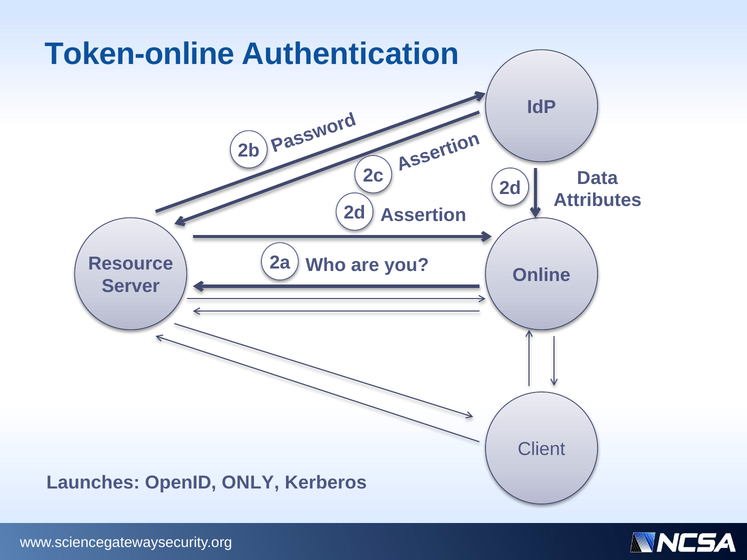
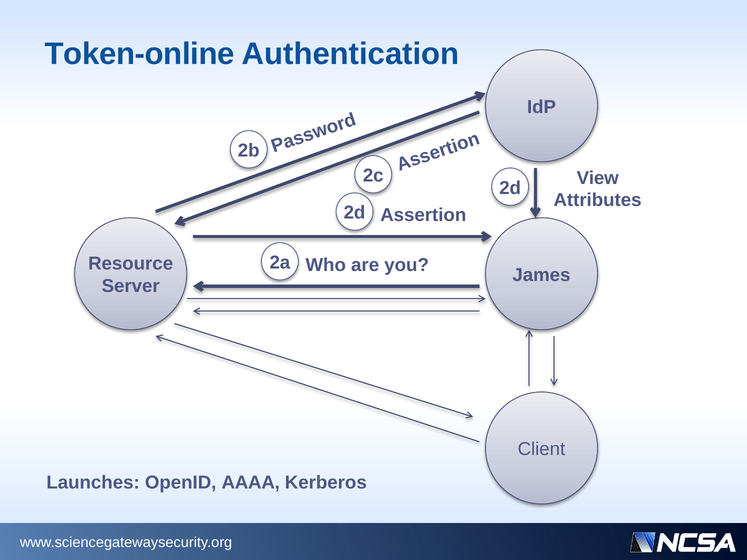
Data: Data -> View
Online: Online -> James
ONLY: ONLY -> AAAA
